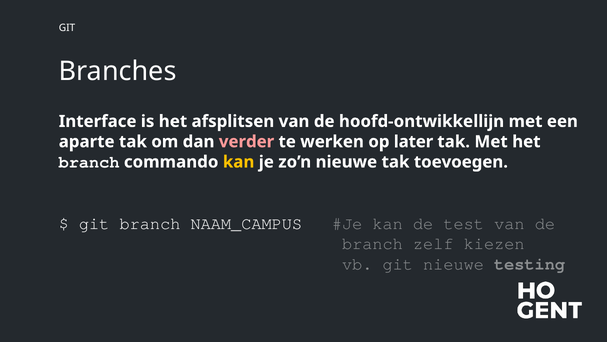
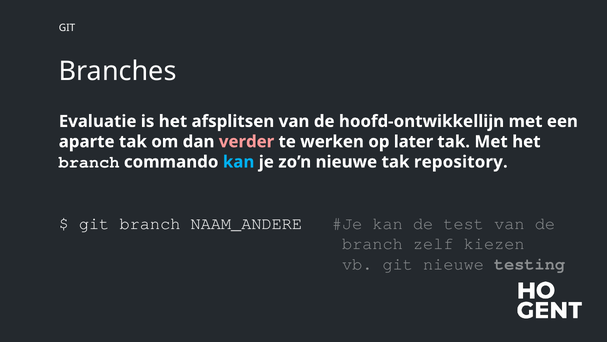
Interface: Interface -> Evaluatie
kan at (239, 162) colour: yellow -> light blue
toevoegen: toevoegen -> repository
NAAM_CAMPUS: NAAM_CAMPUS -> NAAM_ANDERE
